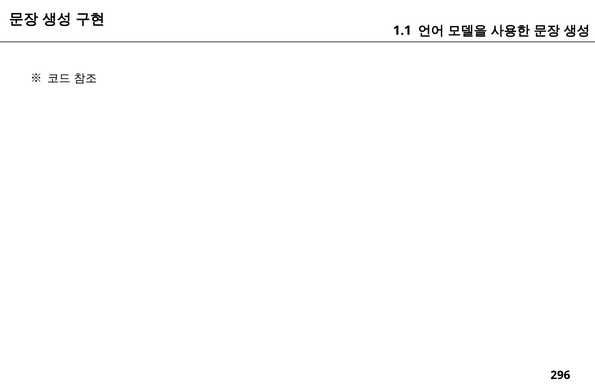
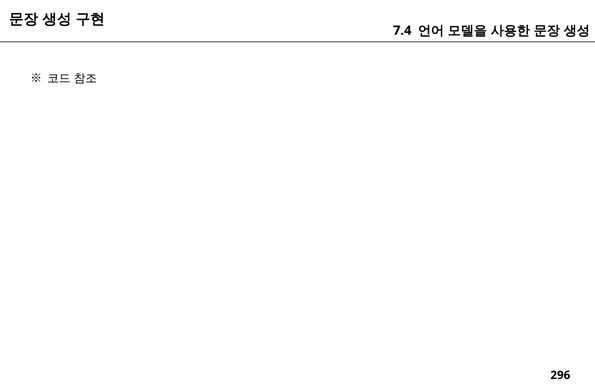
1.1: 1.1 -> 7.4
